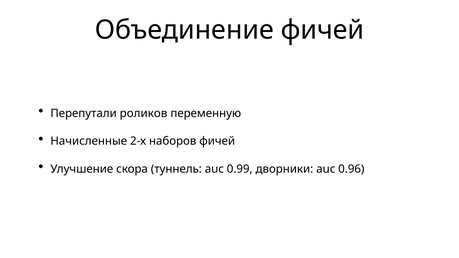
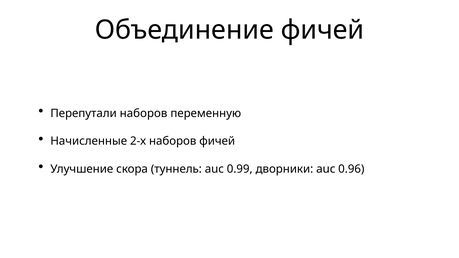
Перепутали роликов: роликов -> наборов
